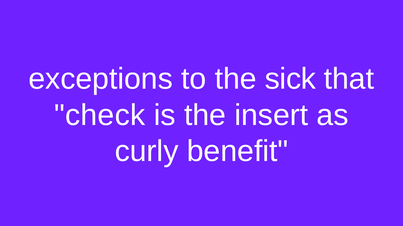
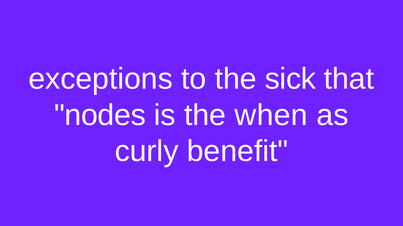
check: check -> nodes
insert: insert -> when
